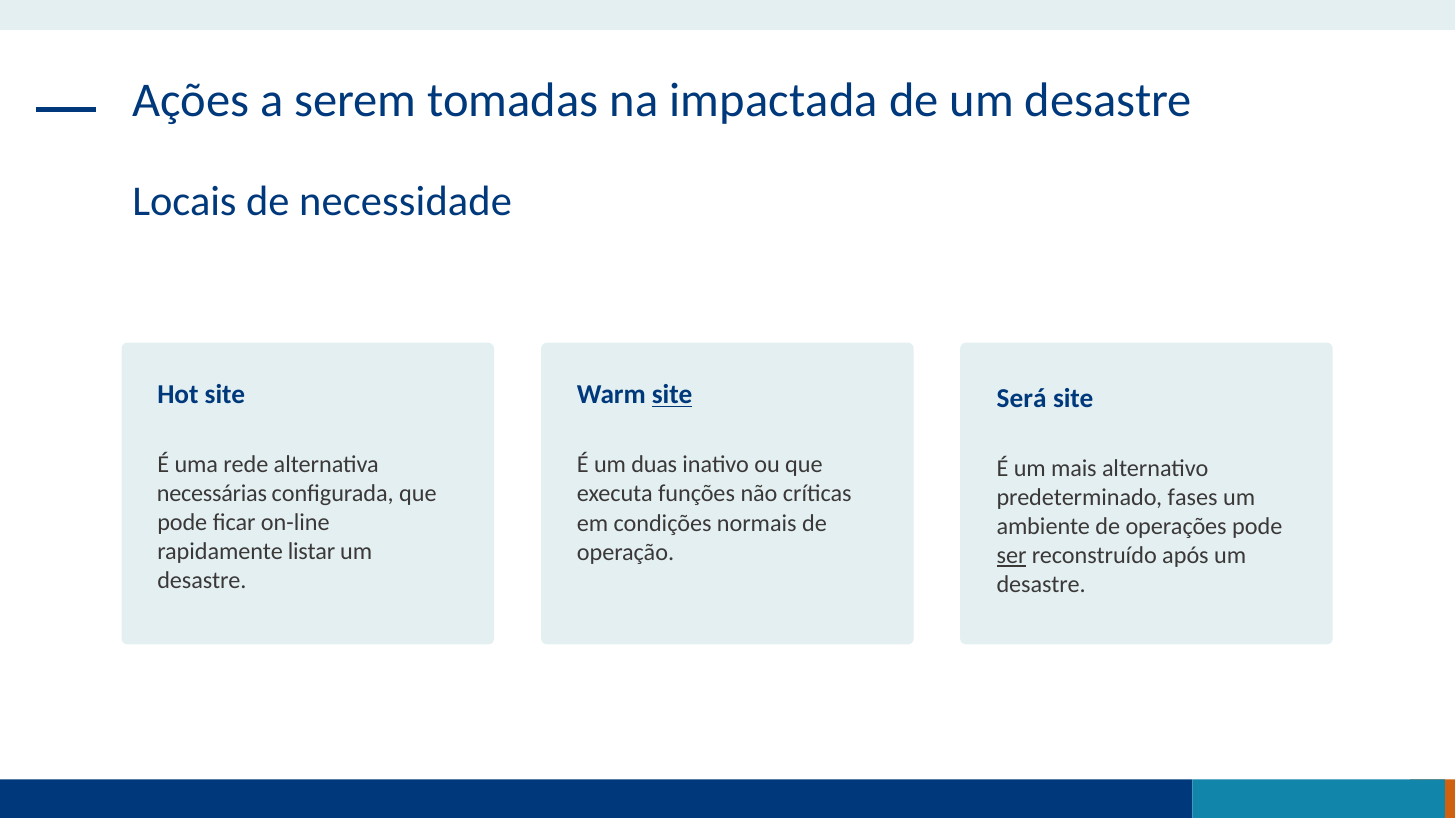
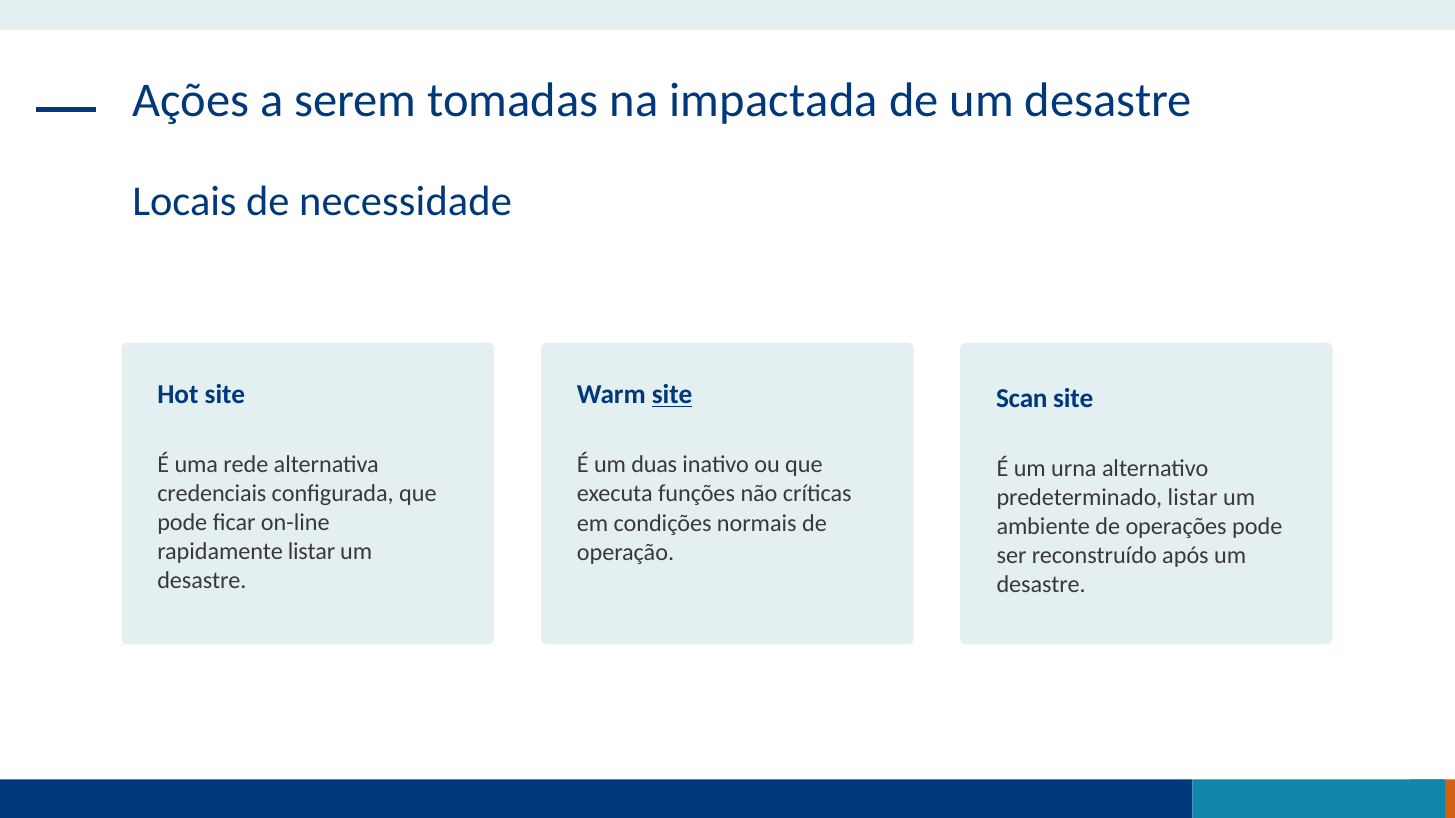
Será: Será -> Scan
mais: mais -> urna
necessárias: necessárias -> credenciais
predeterminado fases: fases -> listar
ser underline: present -> none
